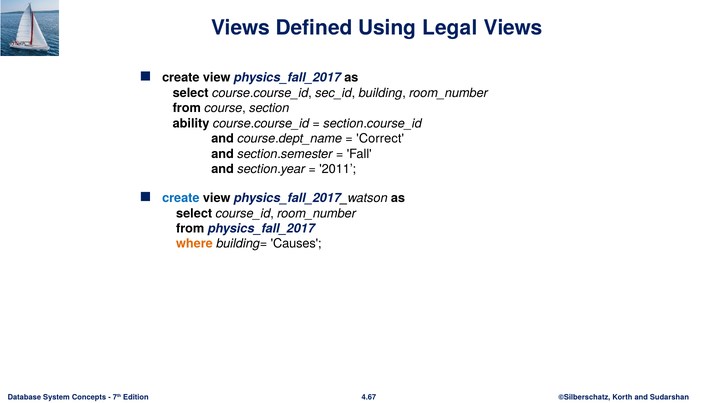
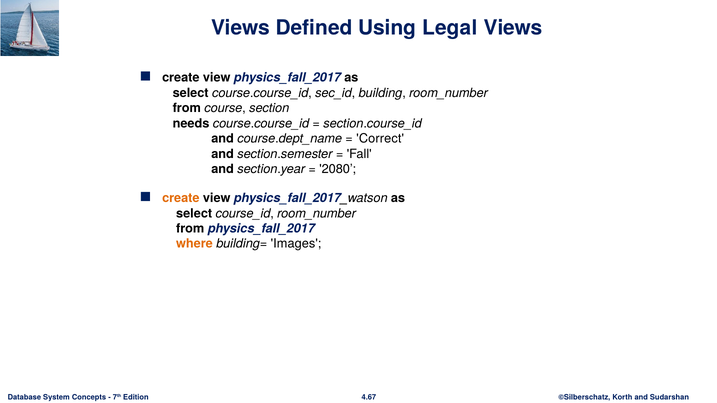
ability: ability -> needs
2011: 2011 -> 2080
create at (181, 198) colour: blue -> orange
Causes: Causes -> Images
